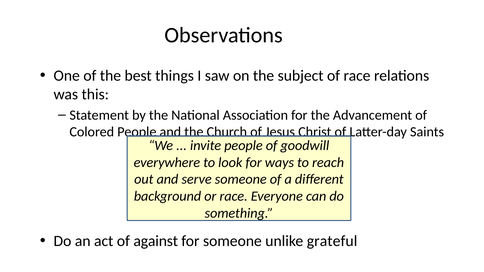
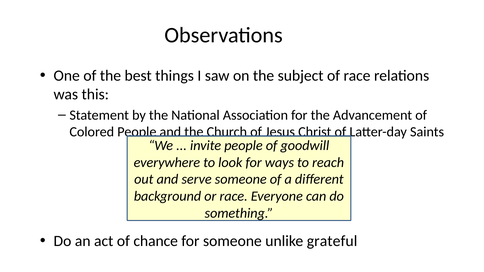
against: against -> chance
